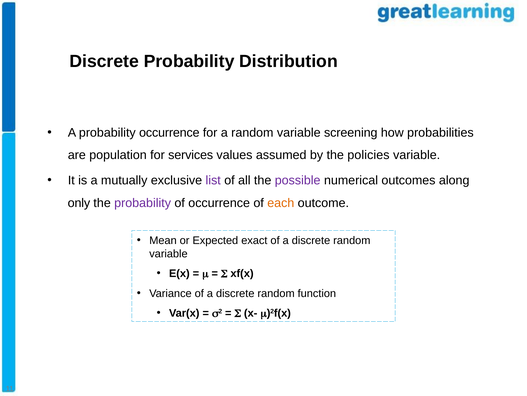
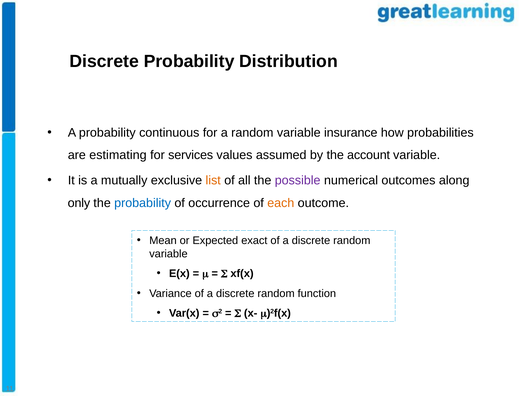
probability occurrence: occurrence -> continuous
screening: screening -> insurance
population: population -> estimating
policies: policies -> account
list colour: purple -> orange
probability at (143, 203) colour: purple -> blue
